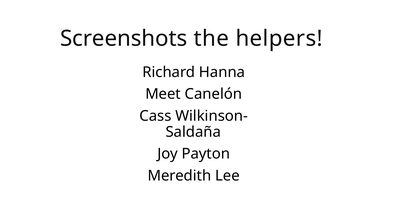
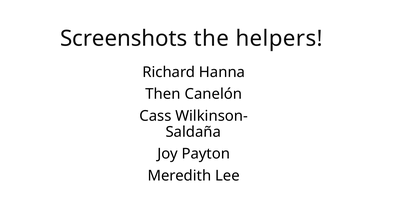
Meet: Meet -> Then
